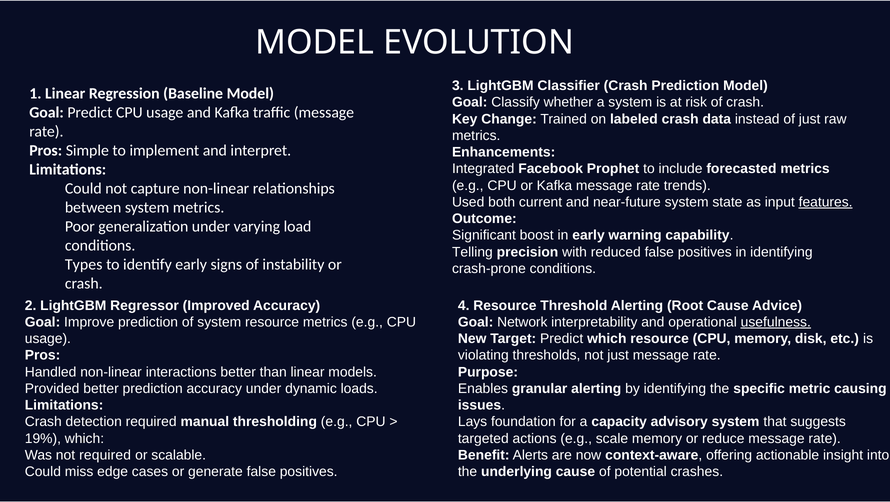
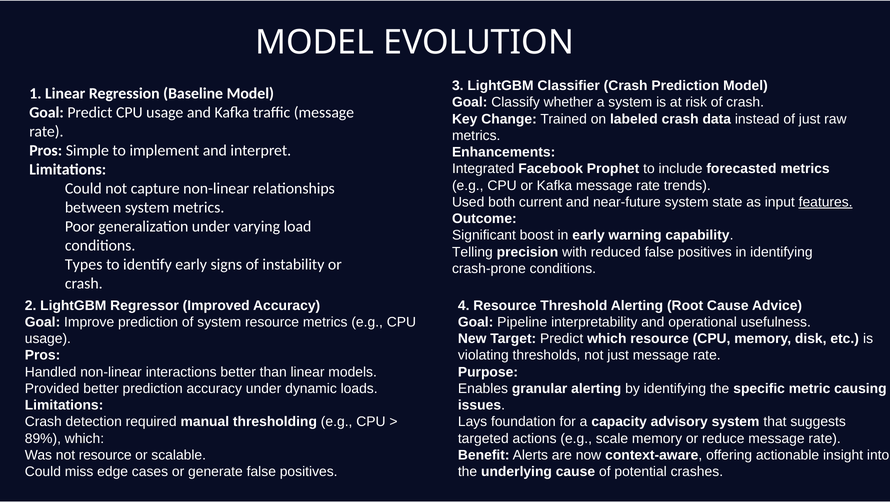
Network: Network -> Pipeline
usefulness underline: present -> none
19%: 19% -> 89%
not required: required -> resource
